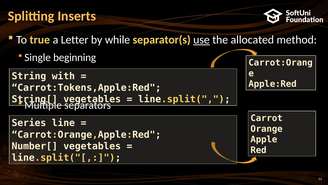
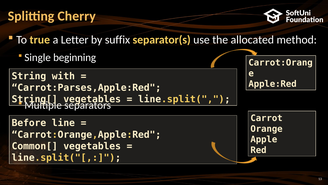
Inserts: Inserts -> Cherry
while: while -> suffix
use underline: present -> none
Carrot:Tokens,Apple:Red: Carrot:Tokens,Apple:Red -> Carrot:Parses,Apple:Red
Series: Series -> Before
Number[: Number[ -> Common[
